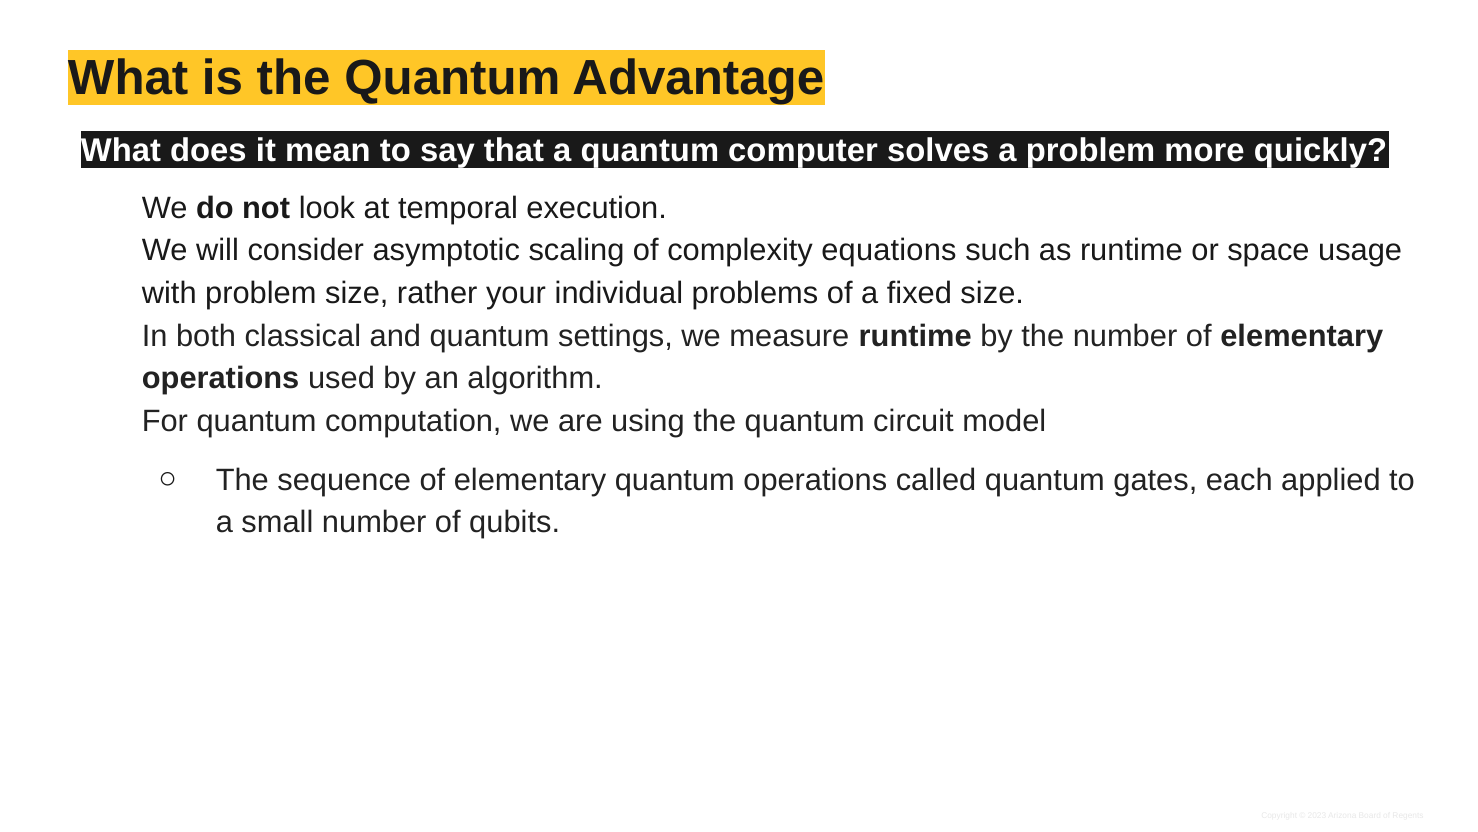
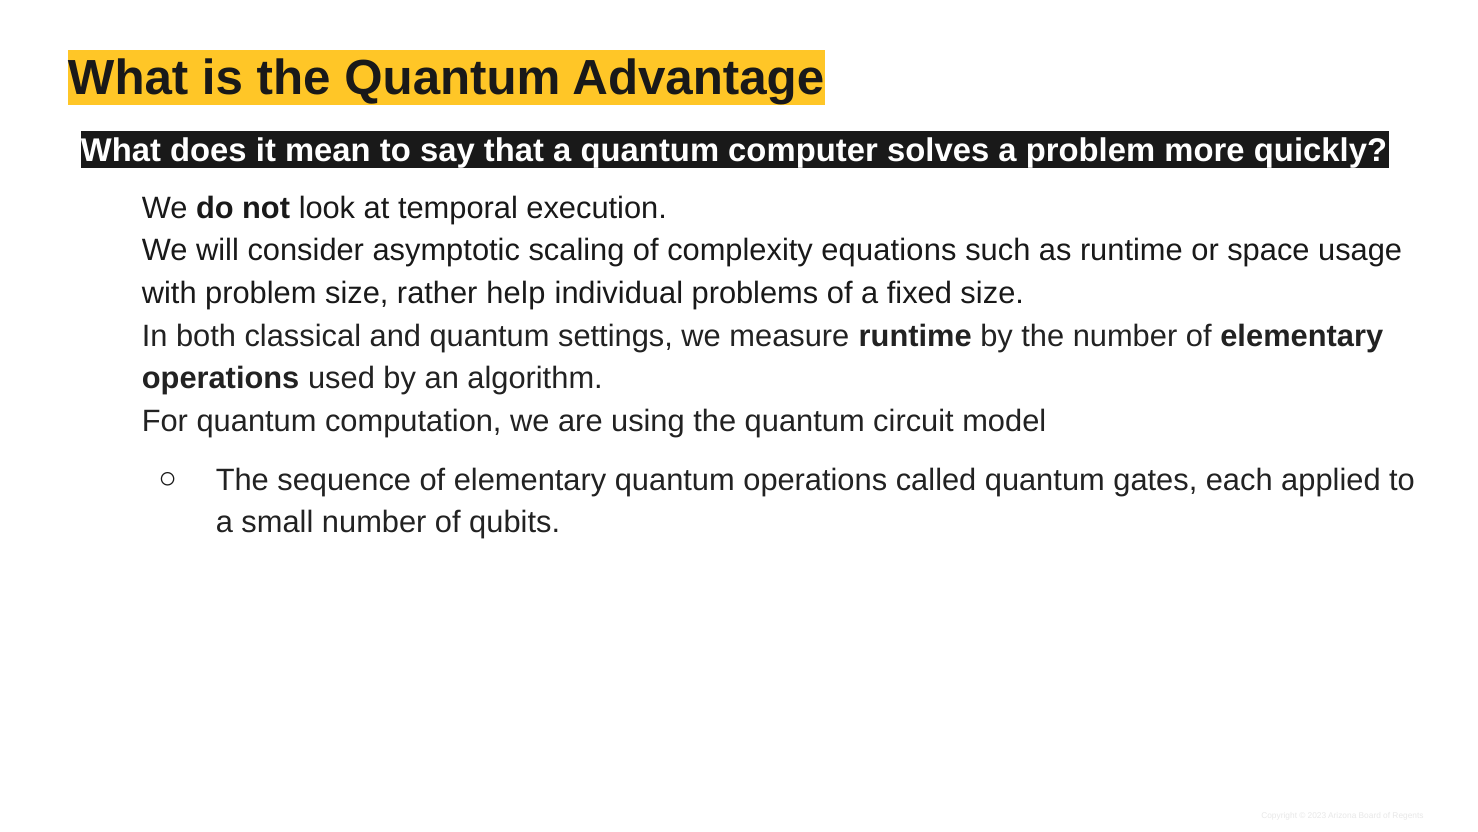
your: your -> help
